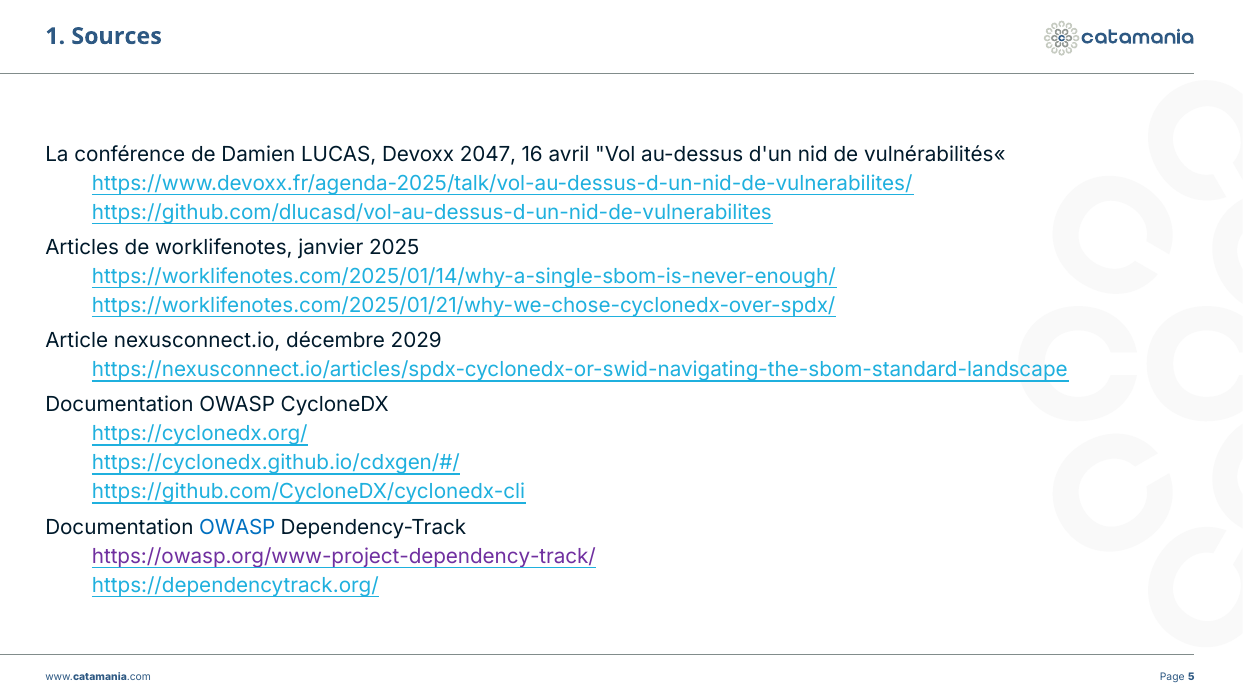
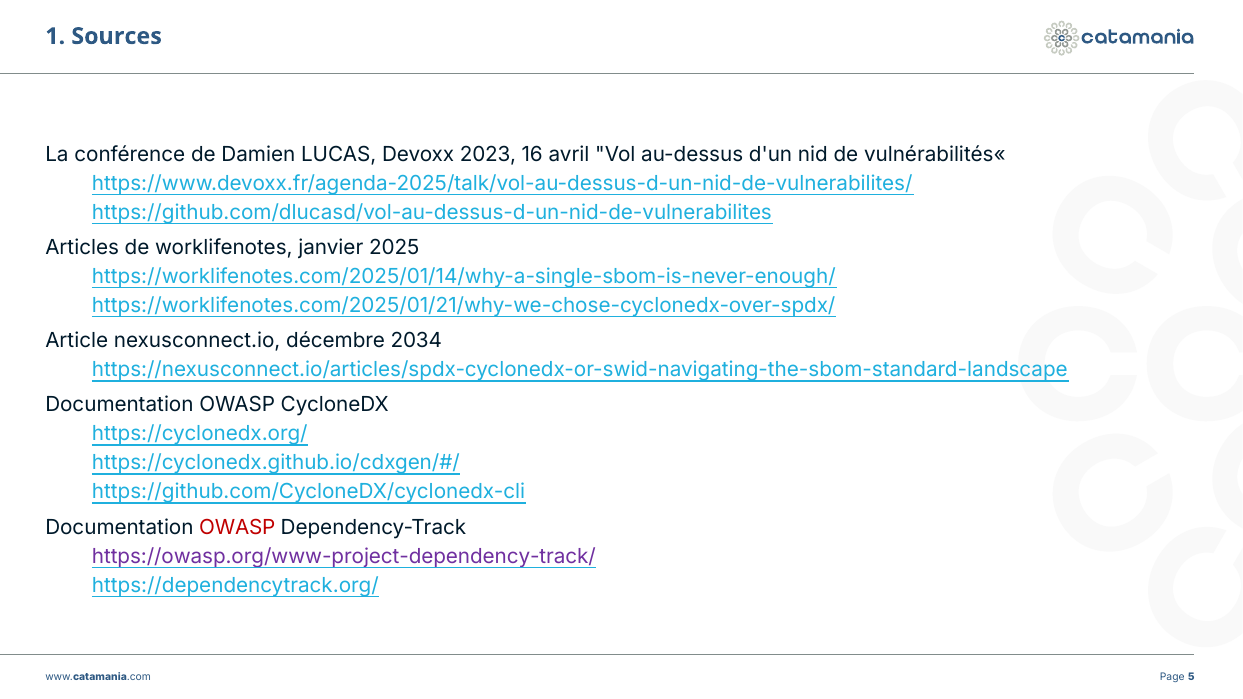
2047: 2047 -> 2023
2029: 2029 -> 2034
OWASP at (237, 527) colour: blue -> red
